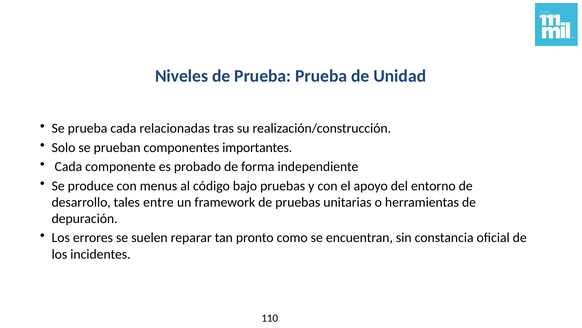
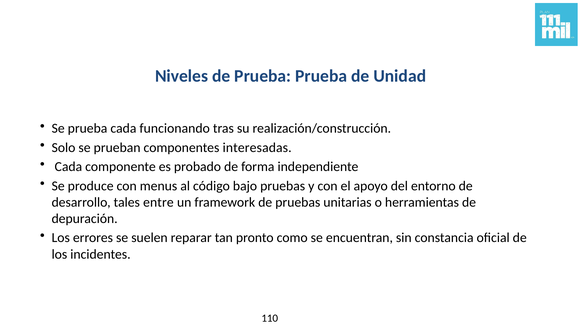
relacionadas: relacionadas -> funcionando
importantes: importantes -> interesadas
